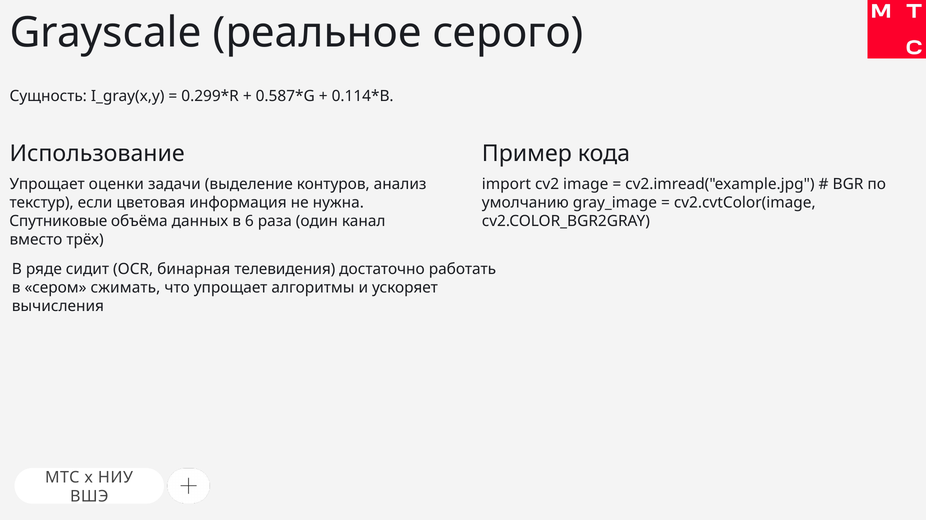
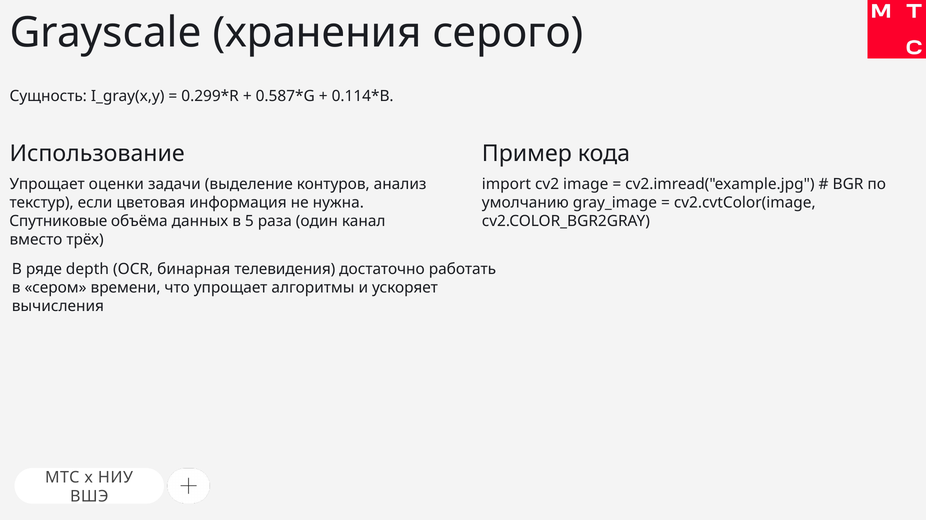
реальное: реальное -> хранения
6: 6 -> 5
сидит: сидит -> depth
сжимать: сжимать -> времени
